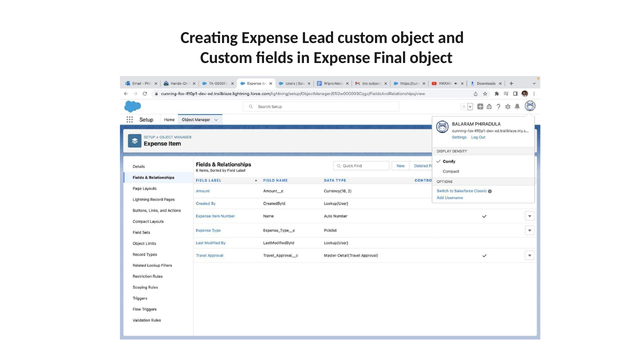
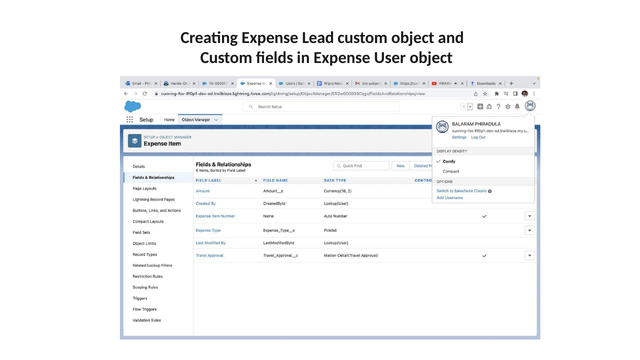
Final: Final -> User
